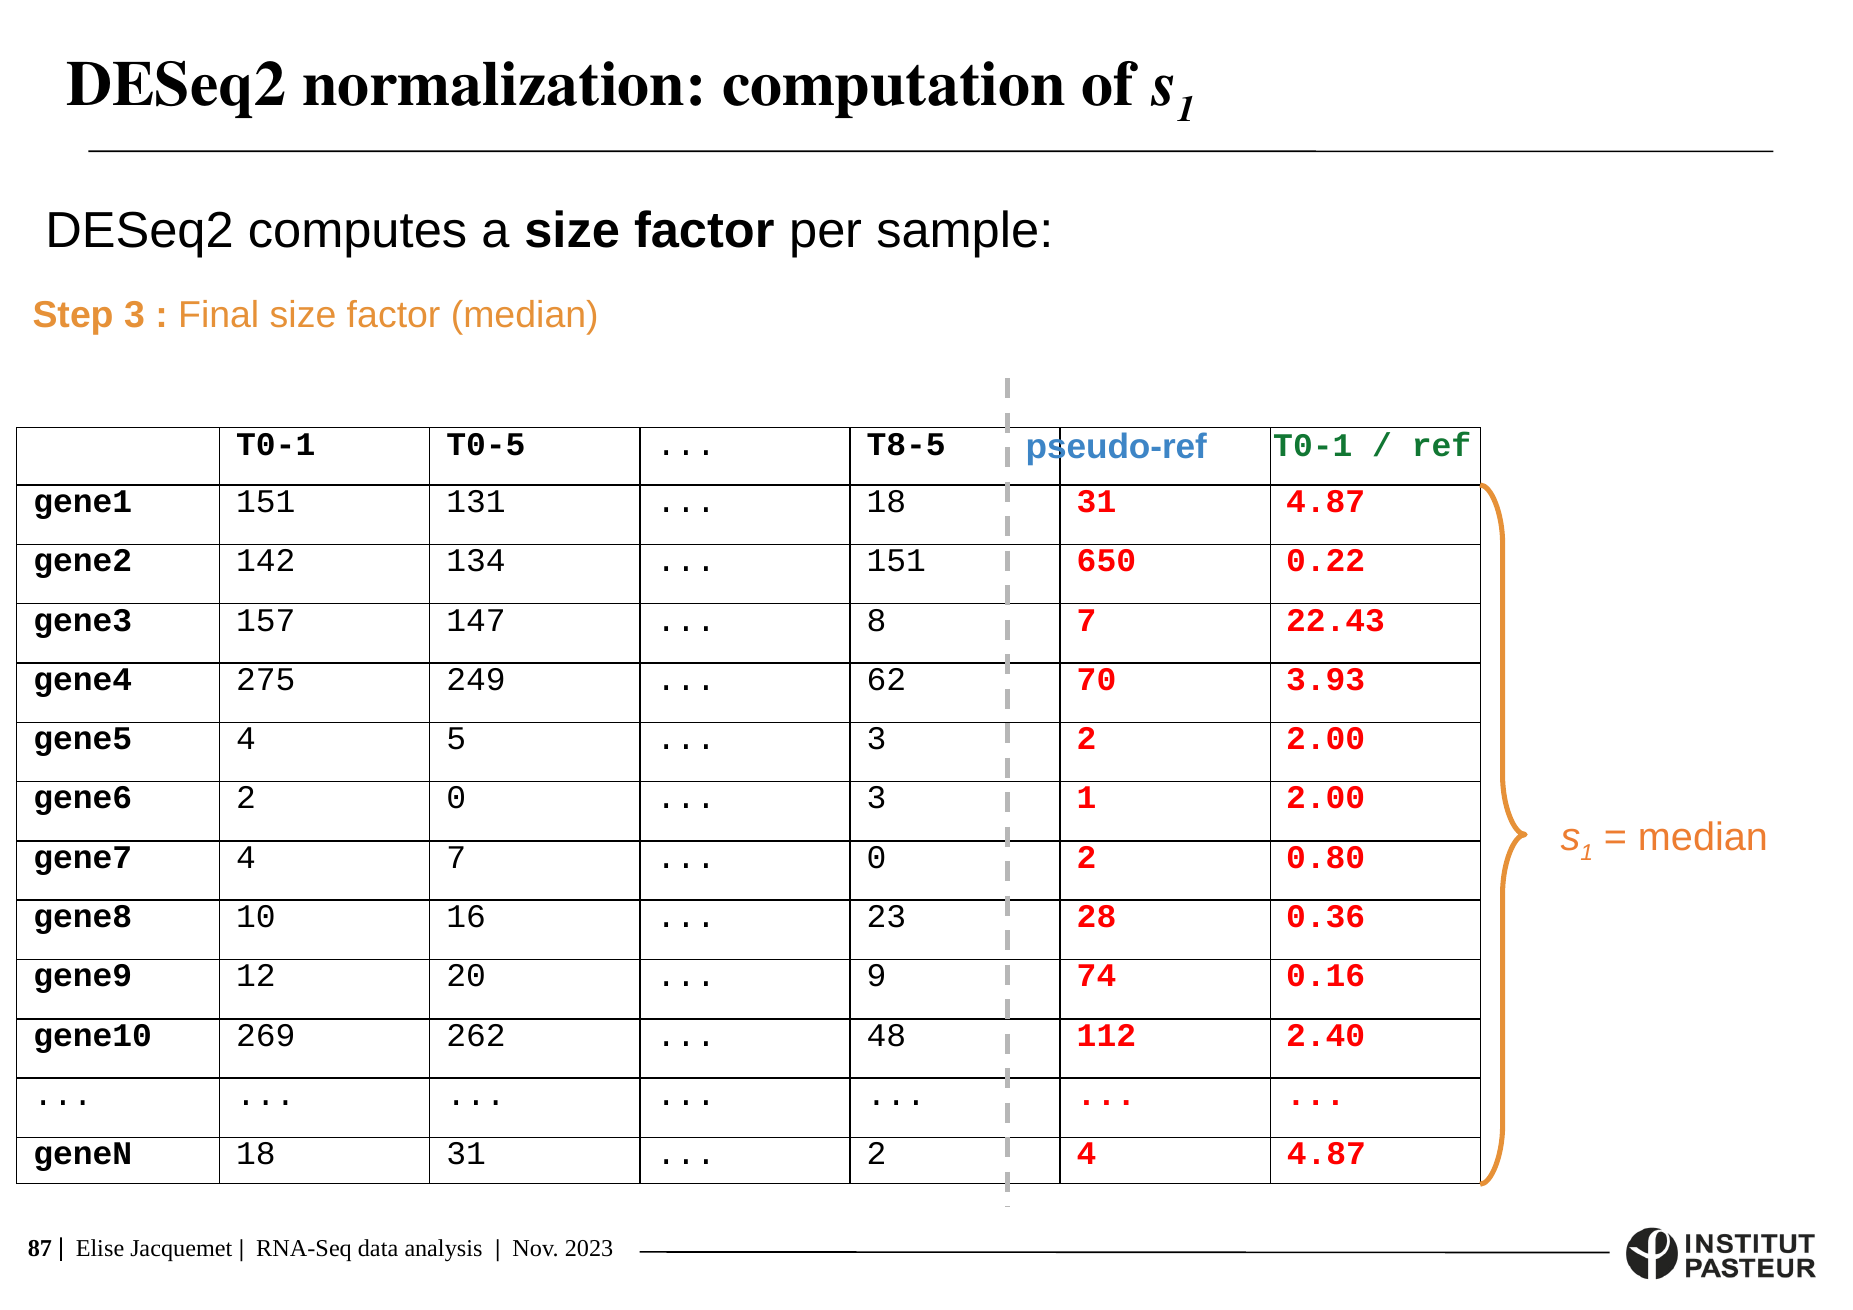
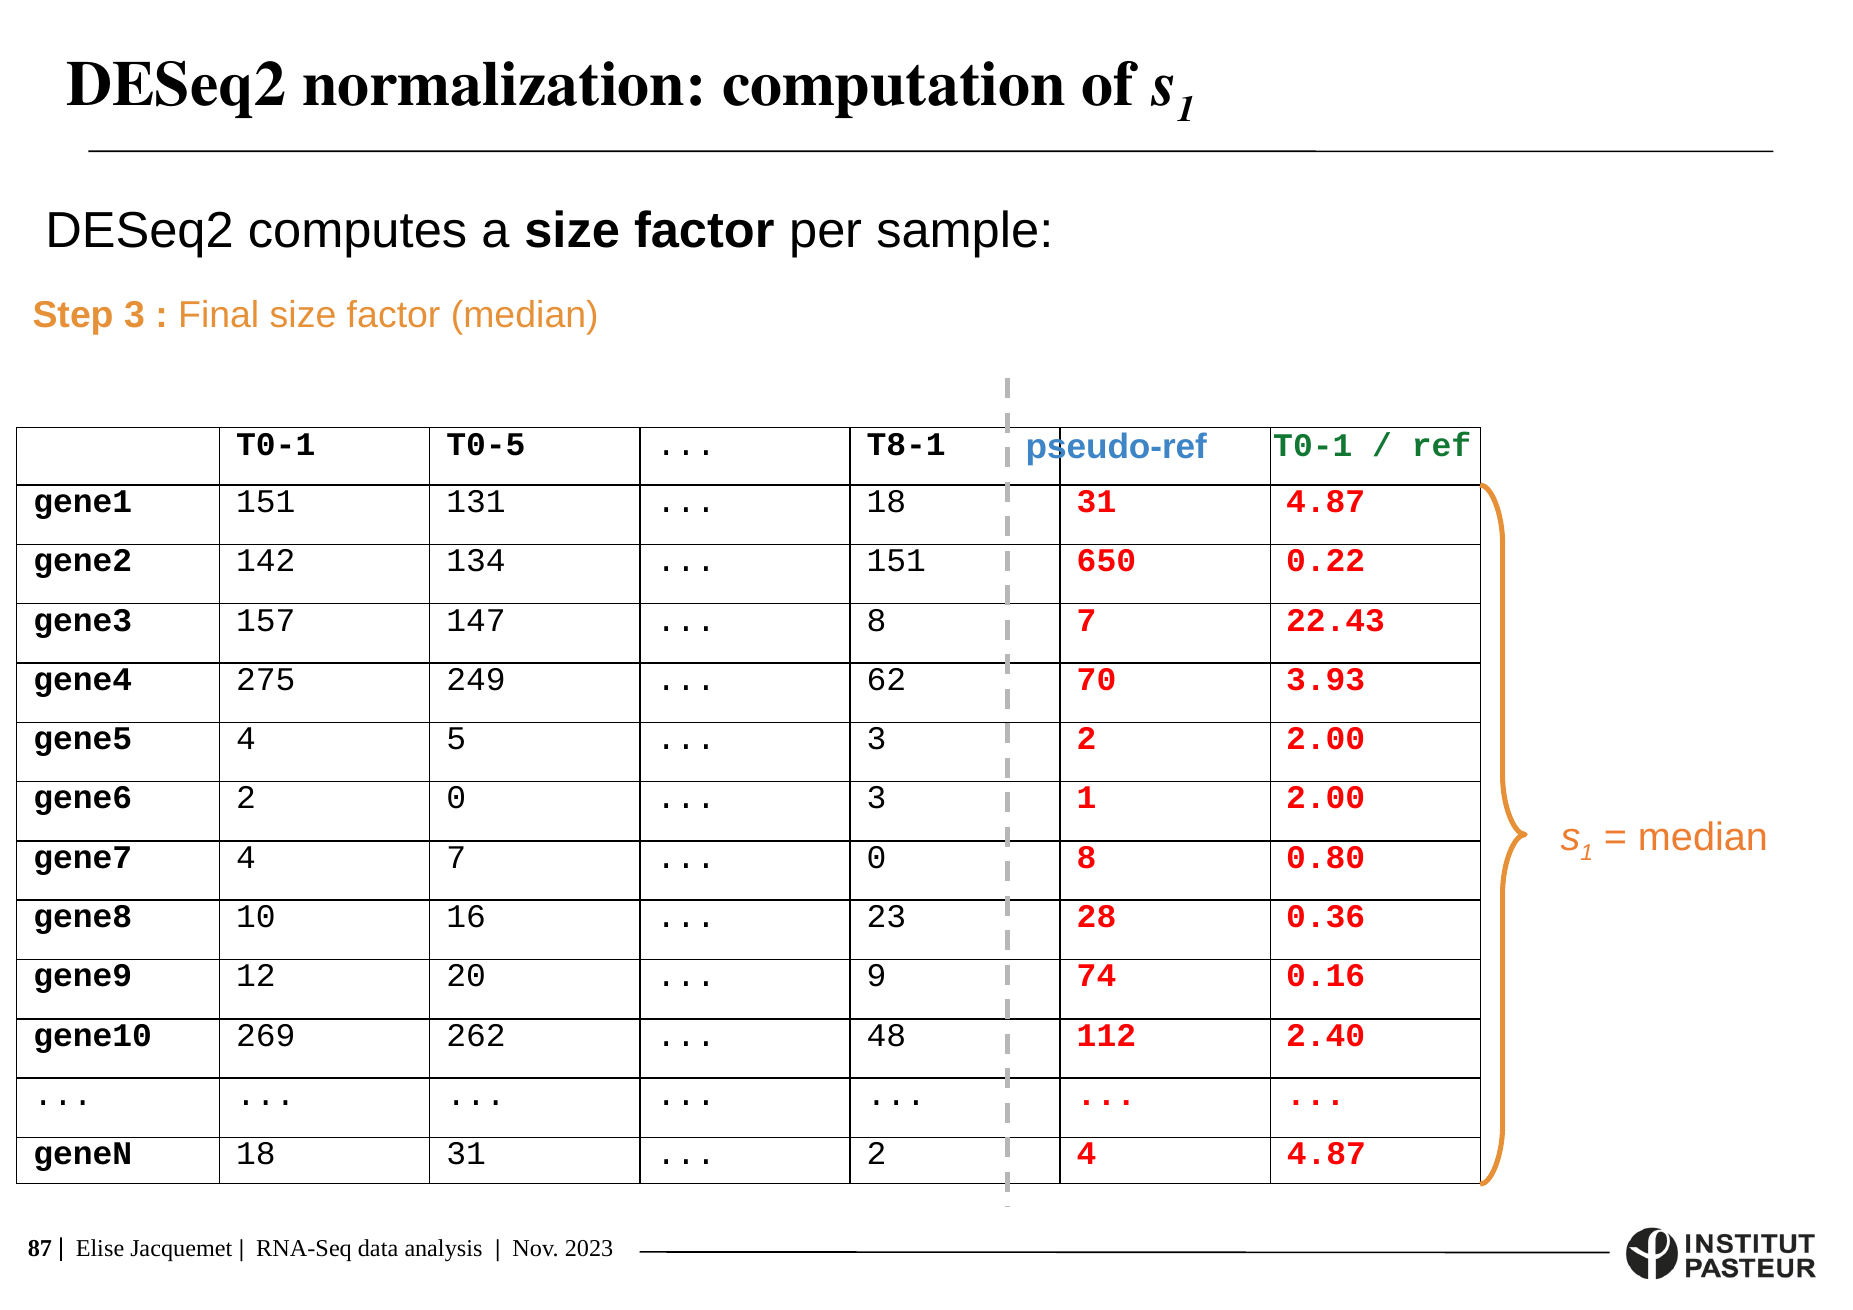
T8-5: T8-5 -> T8-1
0 2: 2 -> 8
